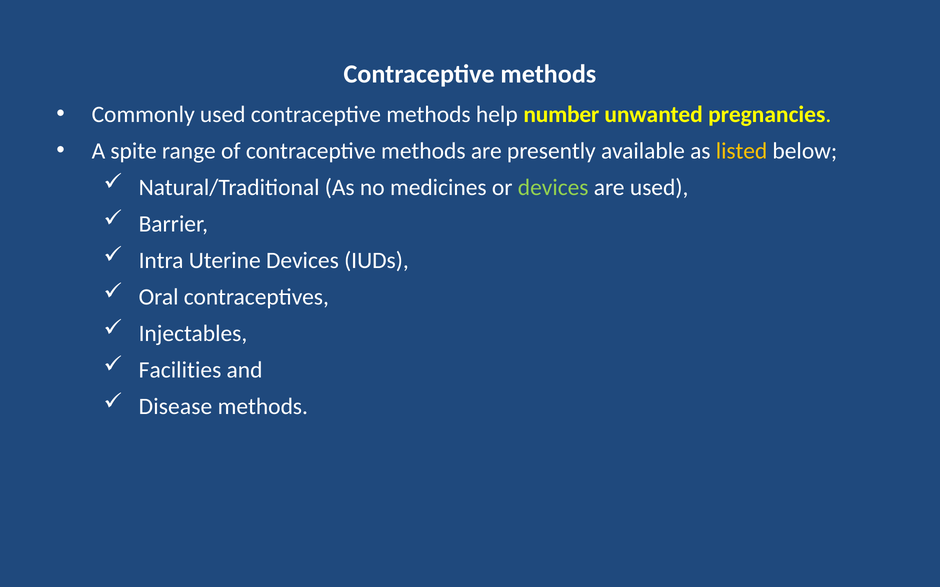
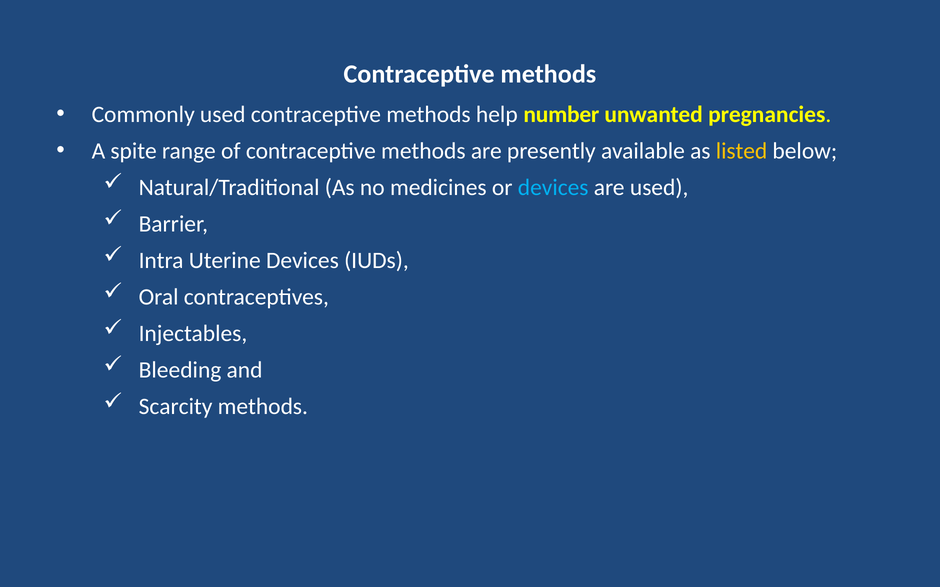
devices at (553, 188) colour: light green -> light blue
Facilities: Facilities -> Bleeding
Disease: Disease -> Scarcity
